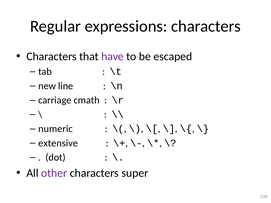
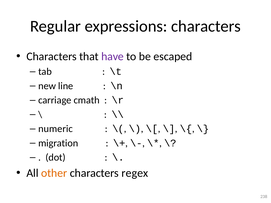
extensive: extensive -> migration
other colour: purple -> orange
super: super -> regex
